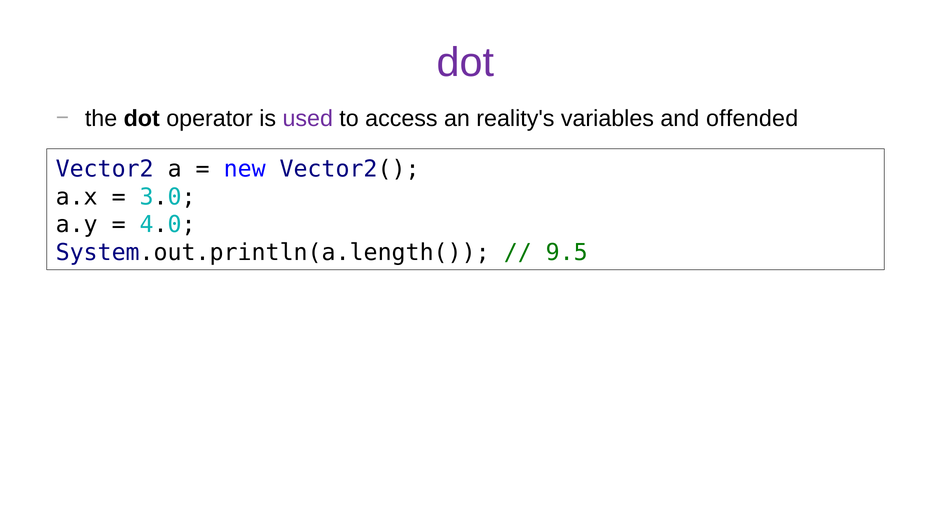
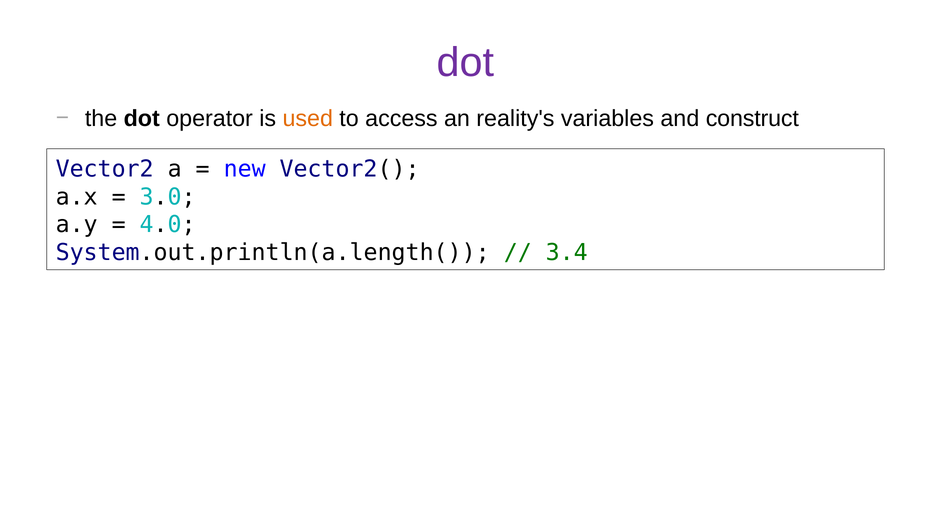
used colour: purple -> orange
offended: offended -> construct
9.5: 9.5 -> 3.4
